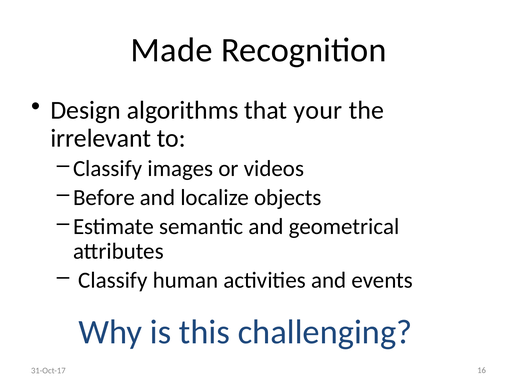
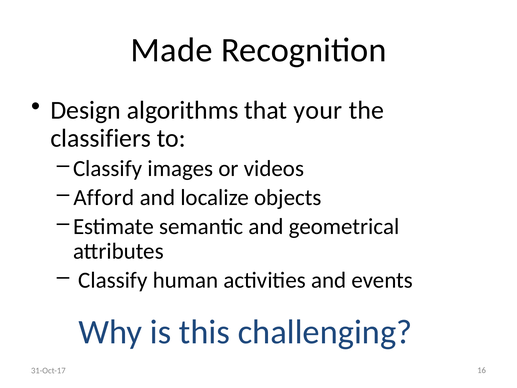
irrelevant: irrelevant -> classifiers
Before: Before -> Afford
